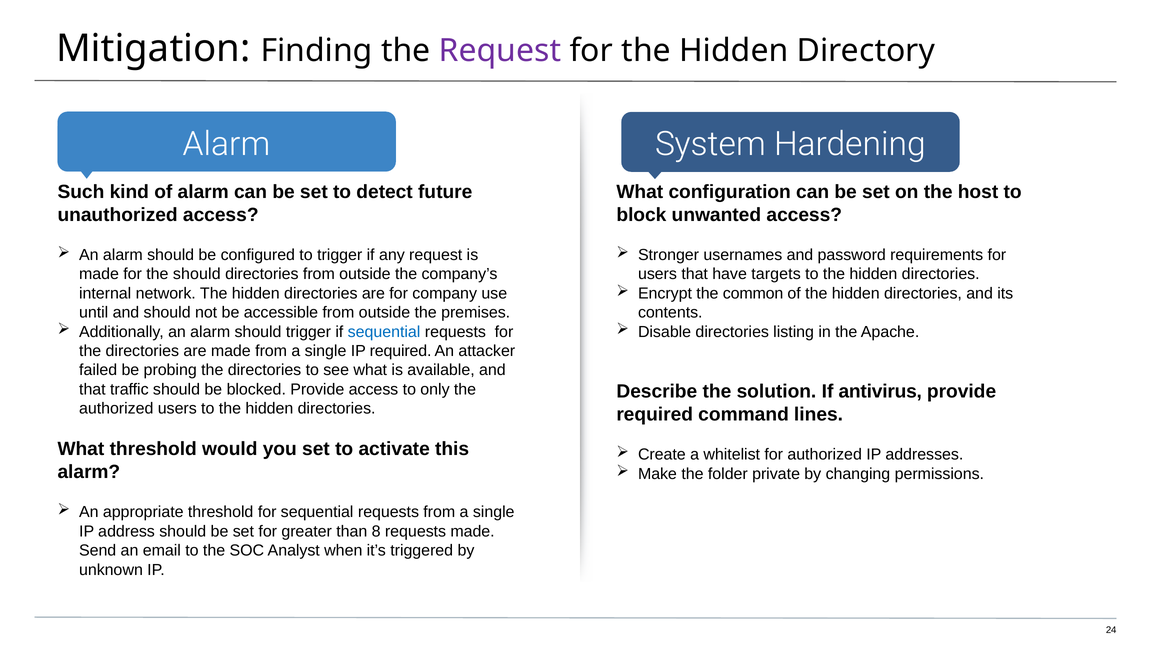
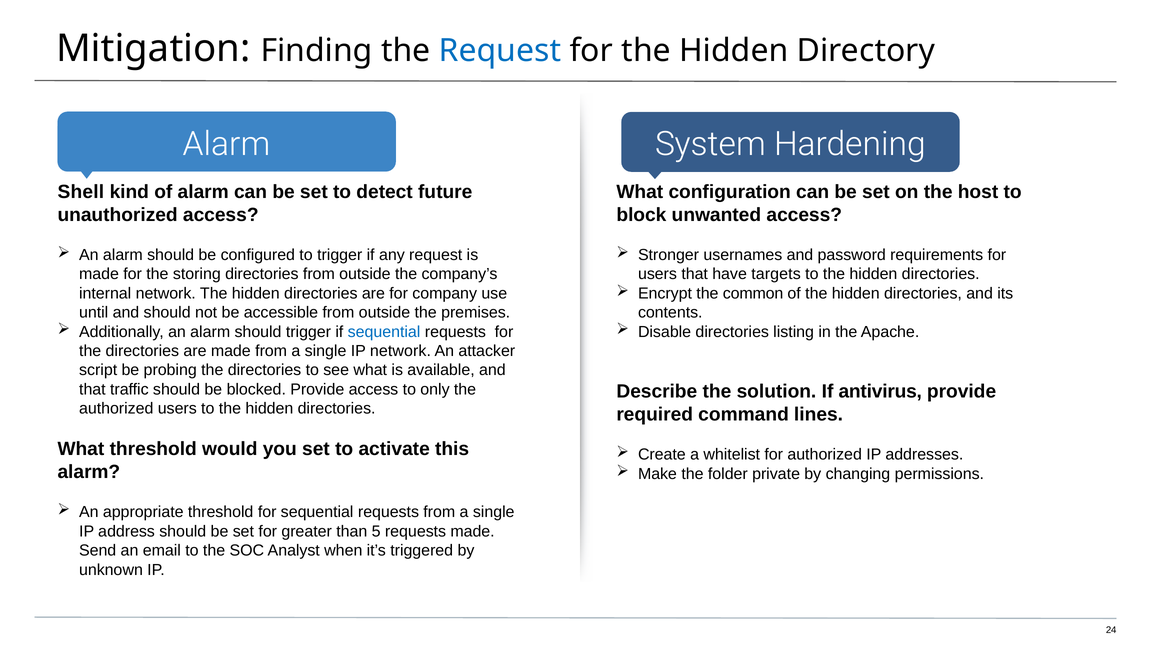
Request at (500, 51) colour: purple -> blue
Such: Such -> Shell
the should: should -> storing
IP required: required -> network
failed: failed -> script
8: 8 -> 5
